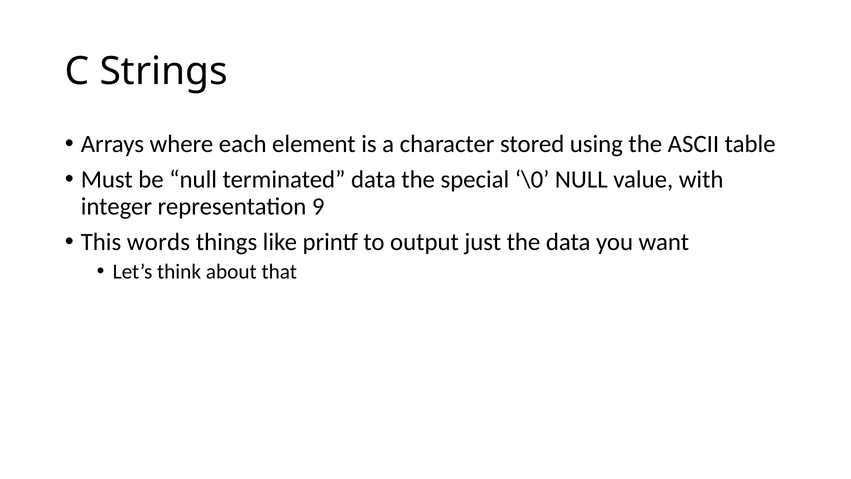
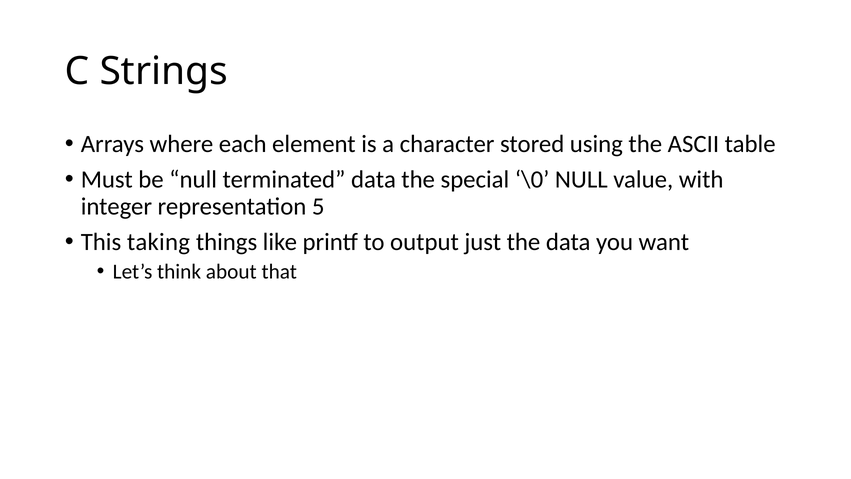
9: 9 -> 5
words: words -> taking
